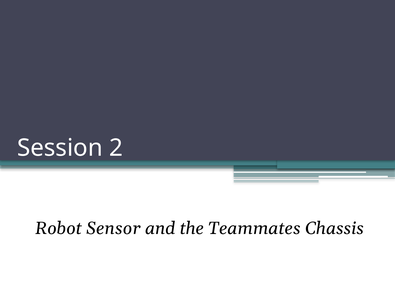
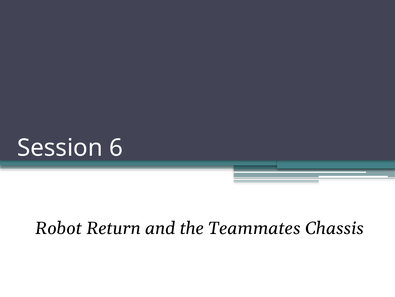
2: 2 -> 6
Sensor: Sensor -> Return
